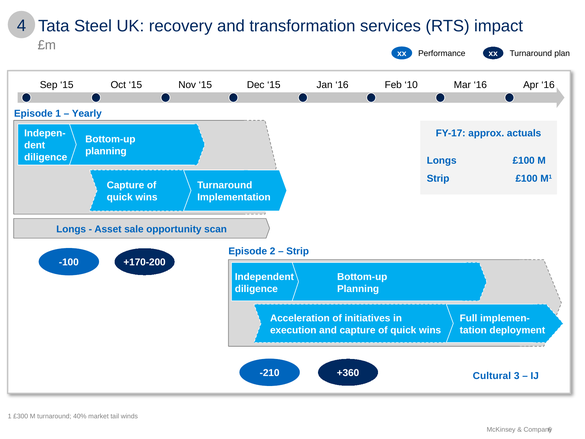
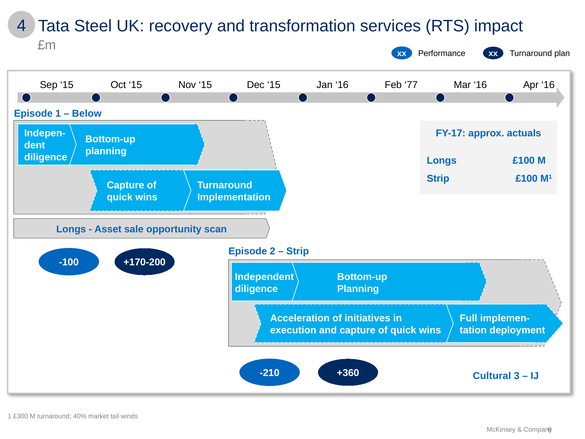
10: 10 -> 77
Yearly: Yearly -> Below
